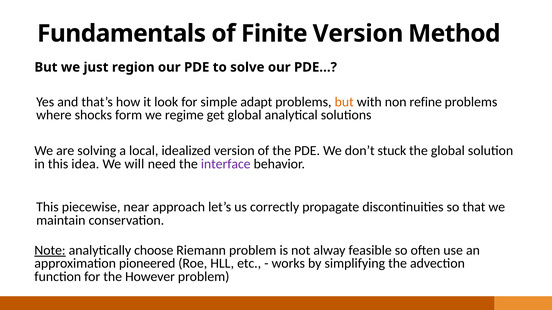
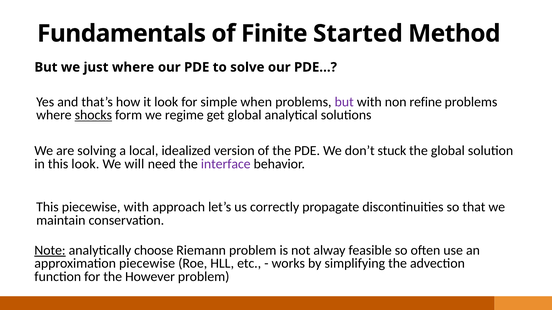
Finite Version: Version -> Started
just region: region -> where
adapt: adapt -> when
but at (344, 102) colour: orange -> purple
shocks underline: none -> present
this idea: idea -> look
piecewise near: near -> with
approximation pioneered: pioneered -> piecewise
